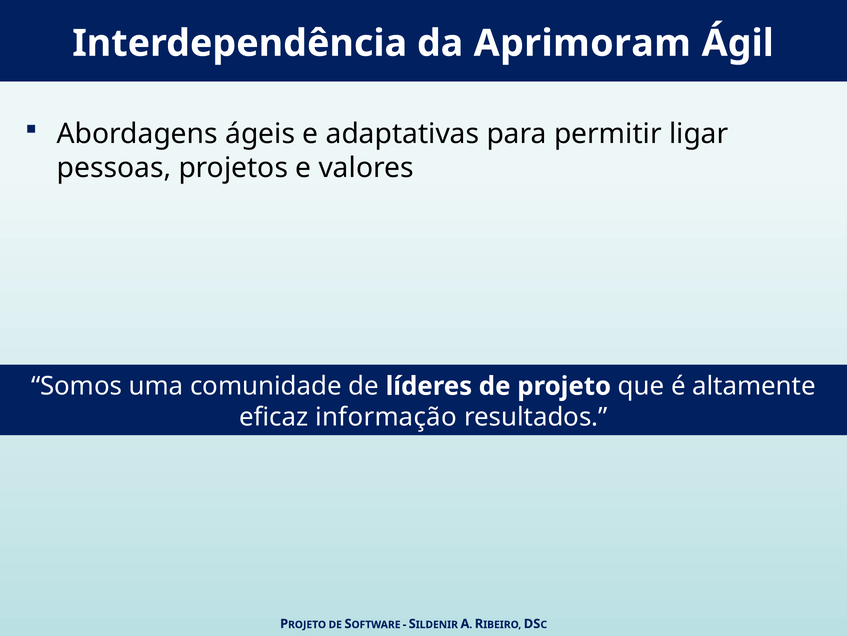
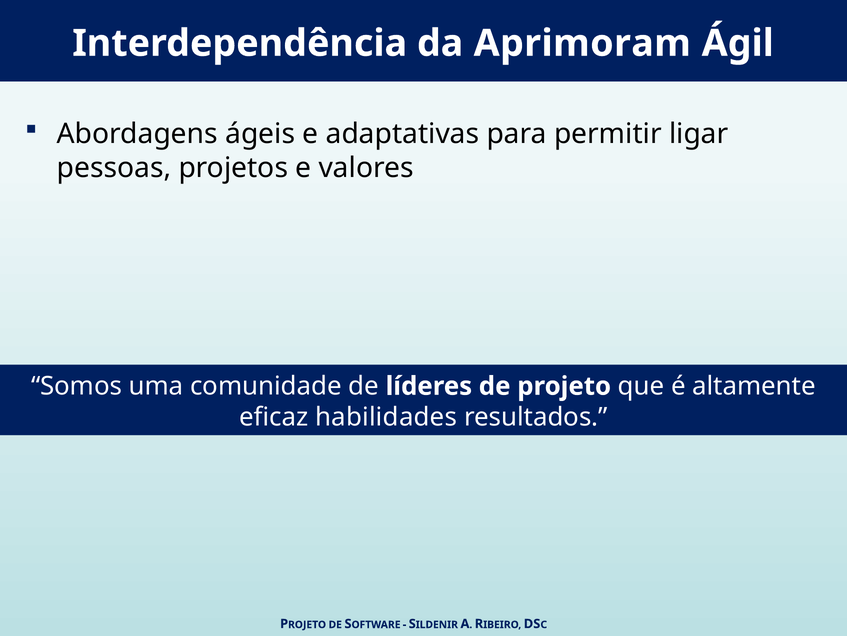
informação: informação -> habilidades
